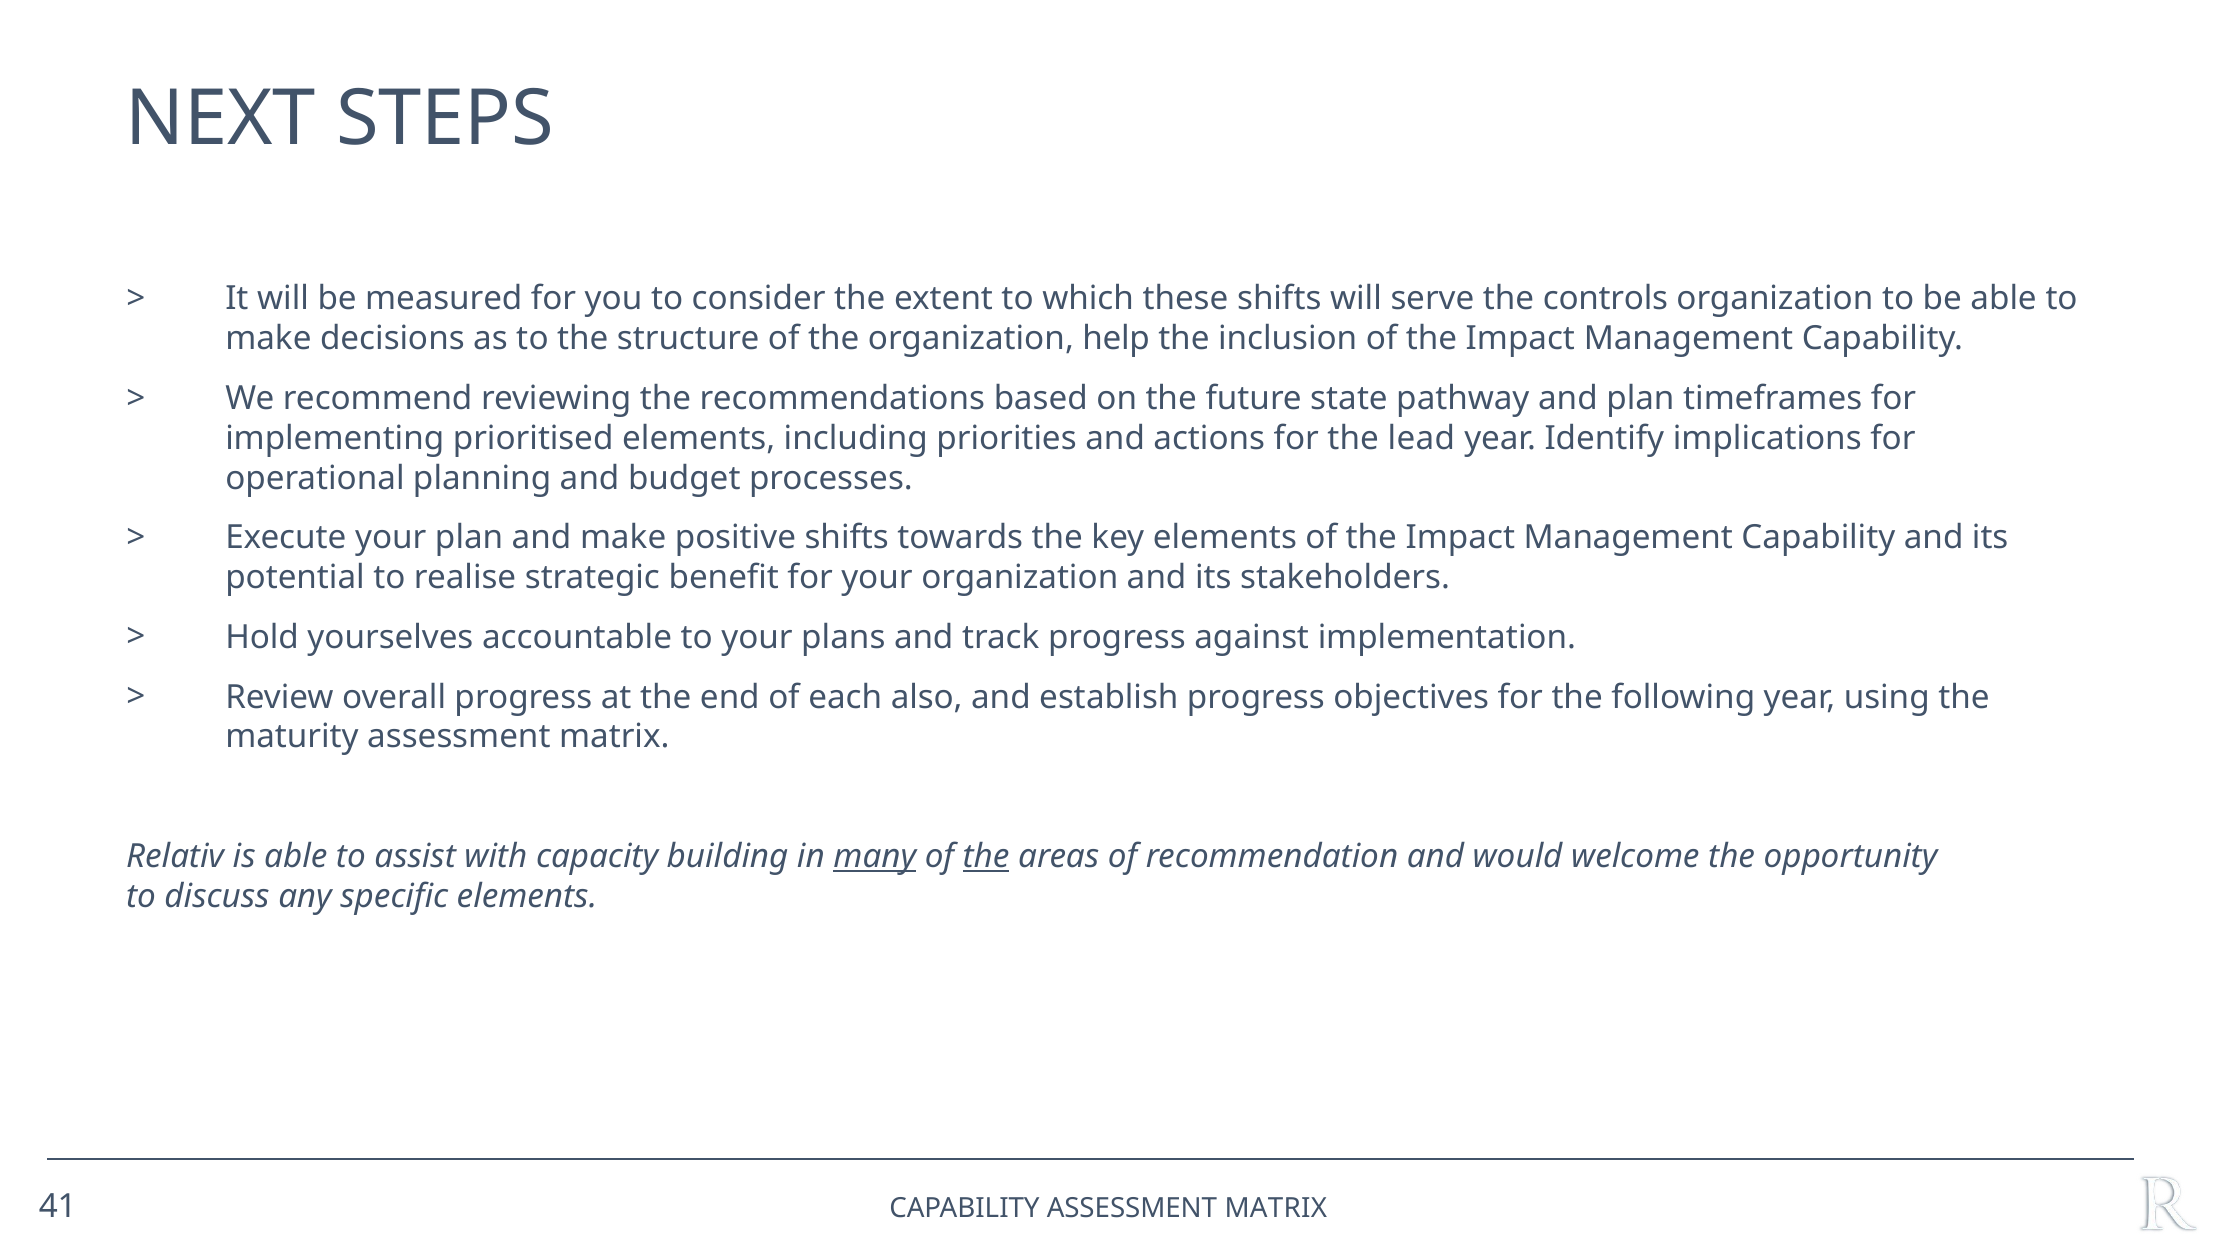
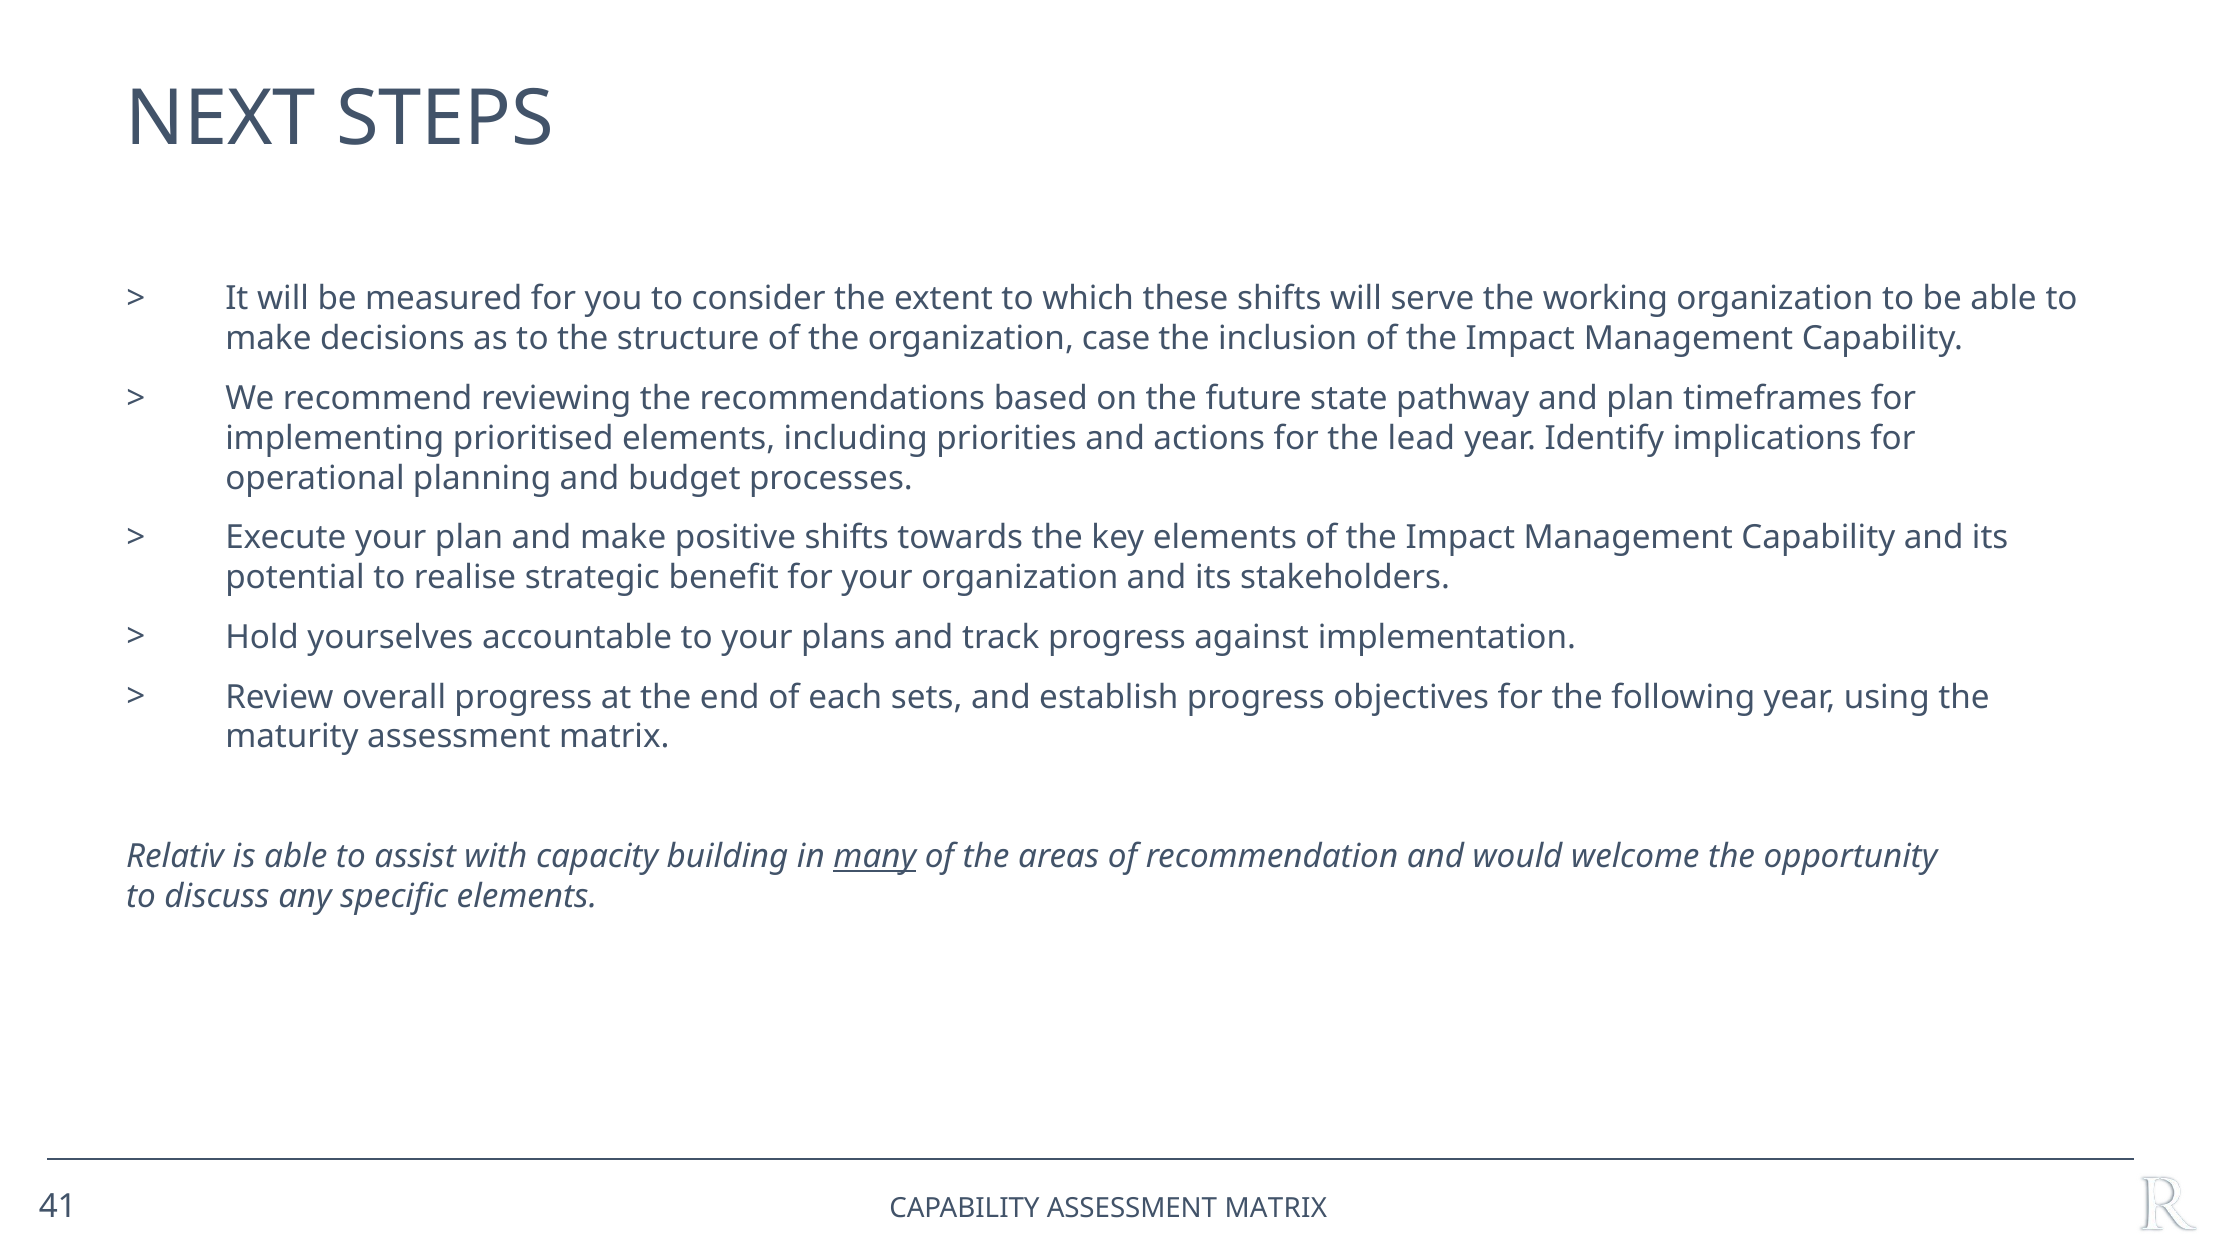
controls: controls -> working
help: help -> case
also: also -> sets
the at (986, 856) underline: present -> none
